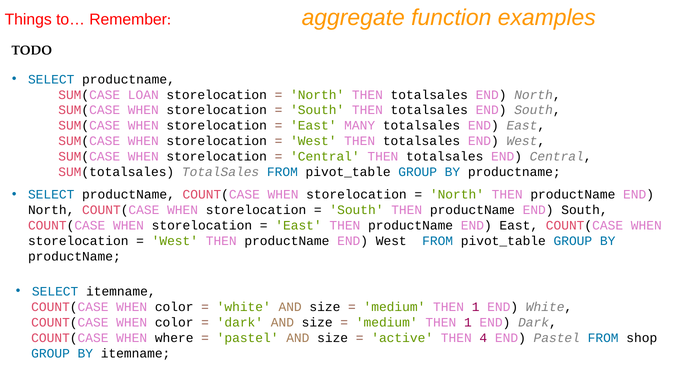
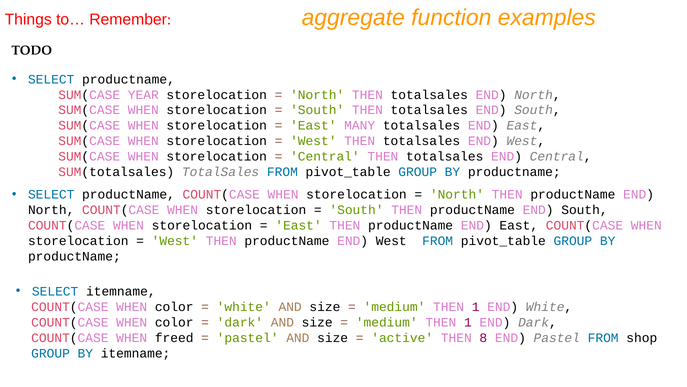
LOAN: LOAN -> YEAR
where: where -> freed
4: 4 -> 8
